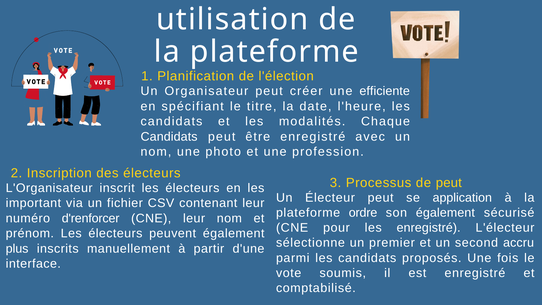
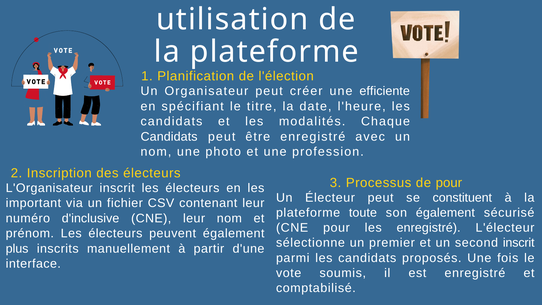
de peut: peut -> pour
application: application -> constituent
ordre: ordre -> toute
d'renforcer: d'renforcer -> d'inclusive
second accru: accru -> inscrit
